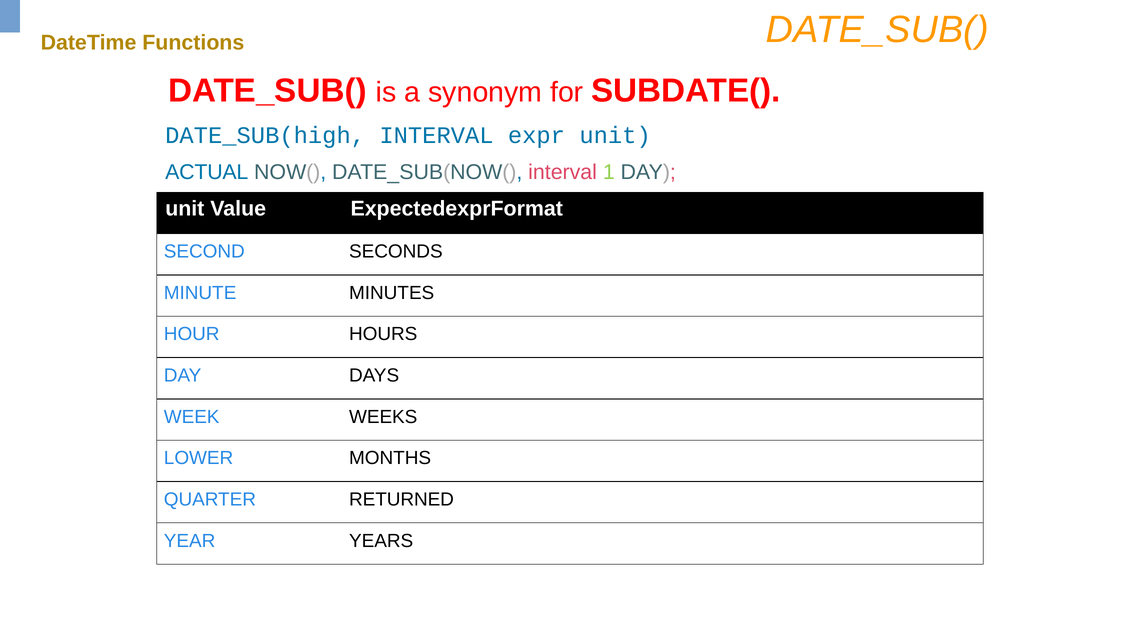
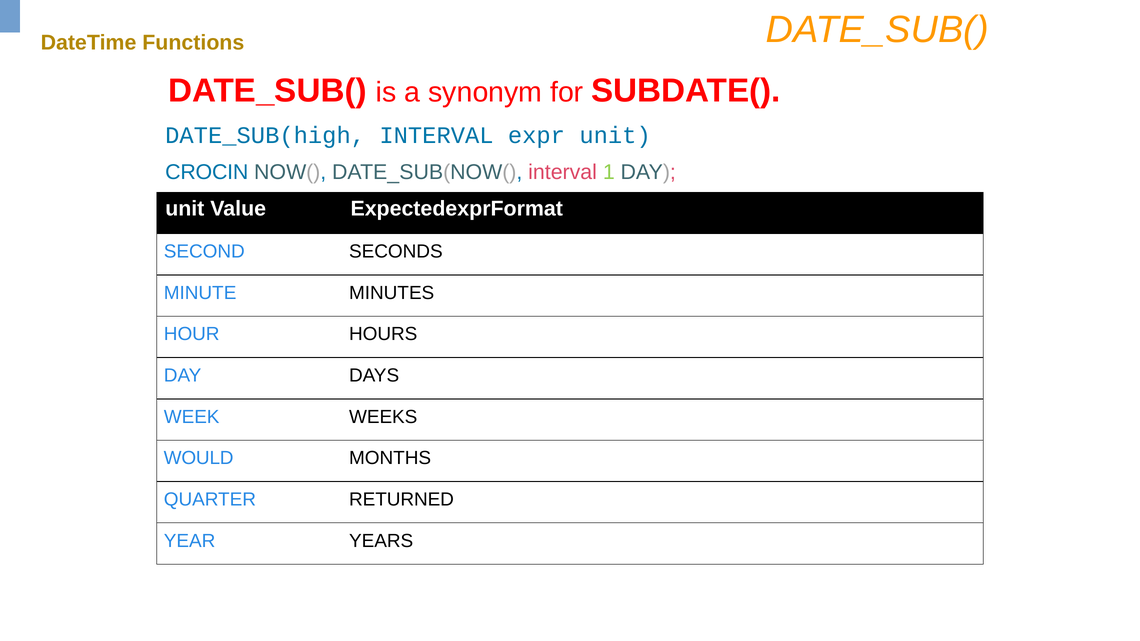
ACTUAL: ACTUAL -> CROCIN
LOWER: LOWER -> WOULD
